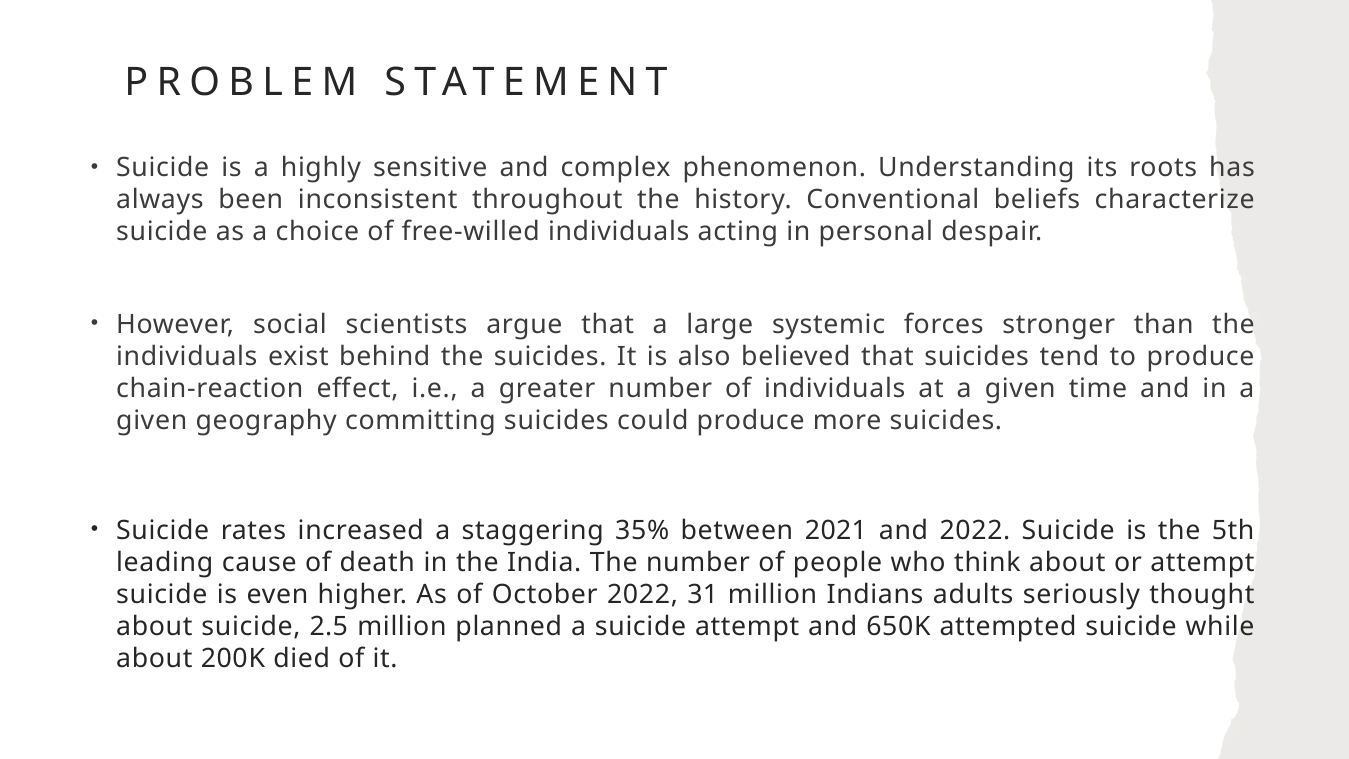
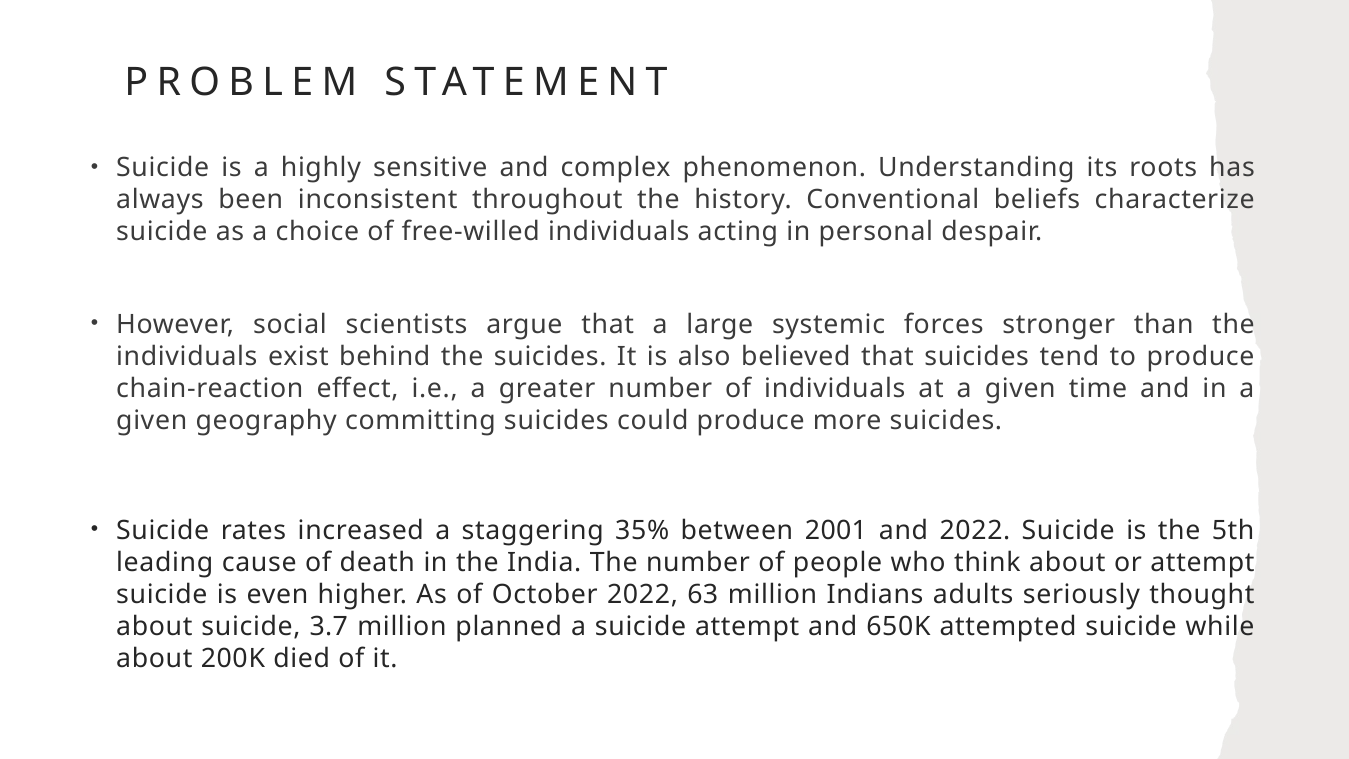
2021: 2021 -> 2001
31: 31 -> 63
2.5: 2.5 -> 3.7
